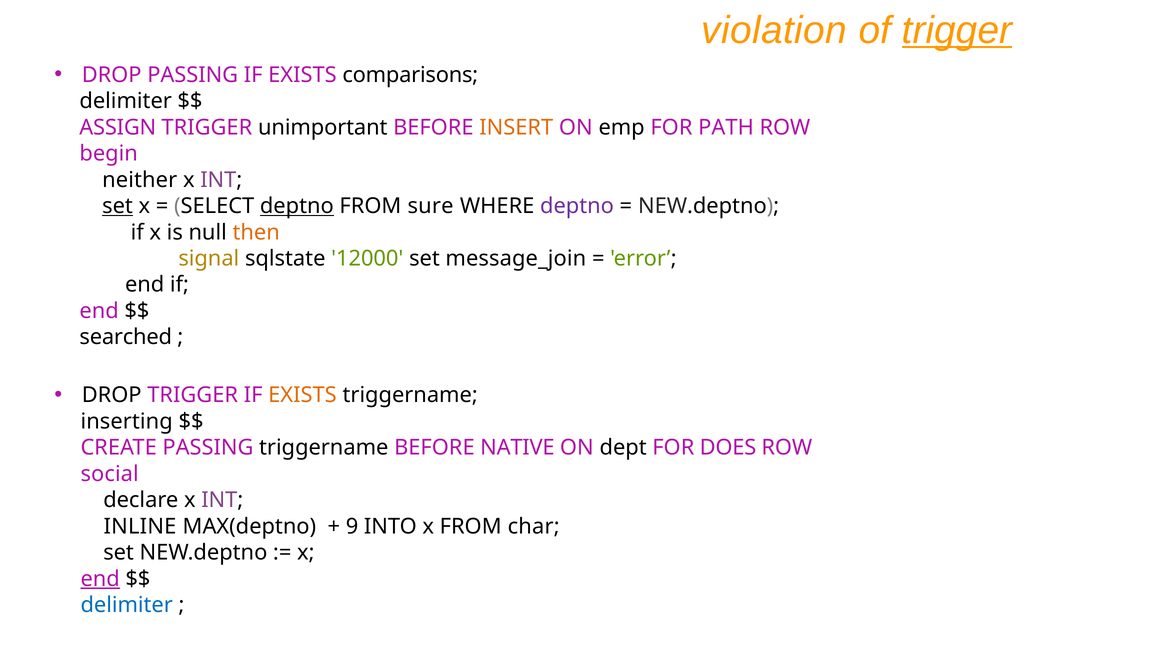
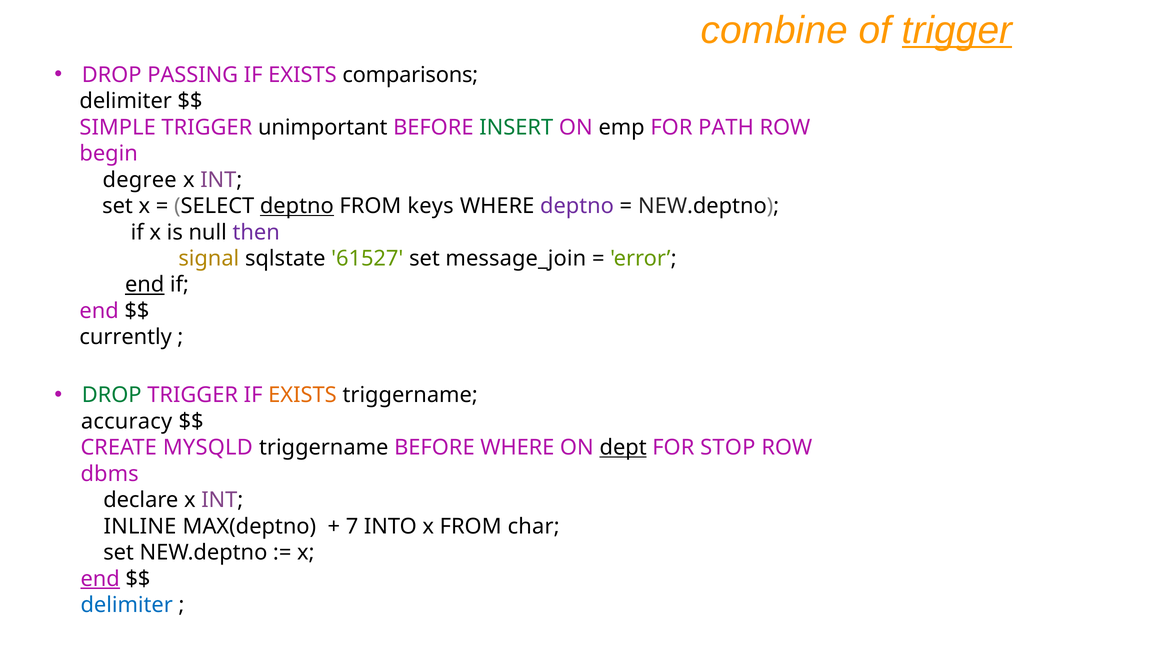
violation: violation -> combine
ASSIGN: ASSIGN -> SIMPLE
INSERT colour: orange -> green
neither: neither -> degree
set at (118, 206) underline: present -> none
sure: sure -> keys
then colour: orange -> purple
12000: 12000 -> 61527
end at (145, 285) underline: none -> present
searched: searched -> currently
DROP at (112, 395) colour: black -> green
inserting: inserting -> accuracy
CREATE PASSING: PASSING -> MYSQLD
BEFORE NATIVE: NATIVE -> WHERE
dept underline: none -> present
DOES: DOES -> STOP
social: social -> dbms
9: 9 -> 7
